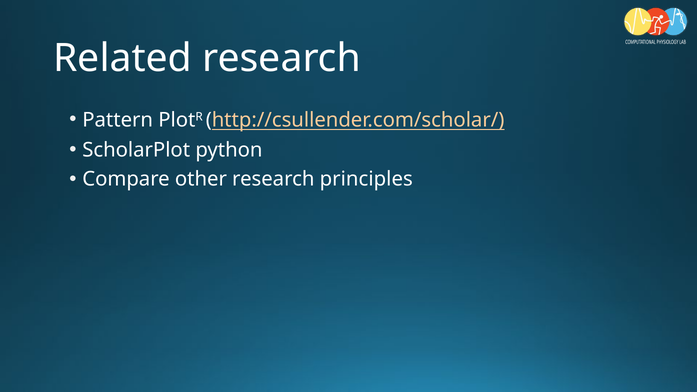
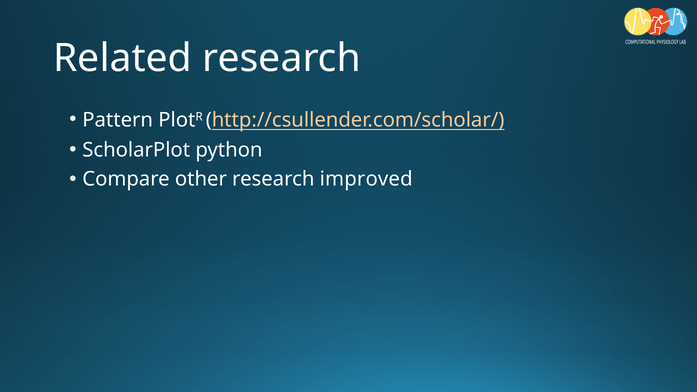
principles: principles -> improved
